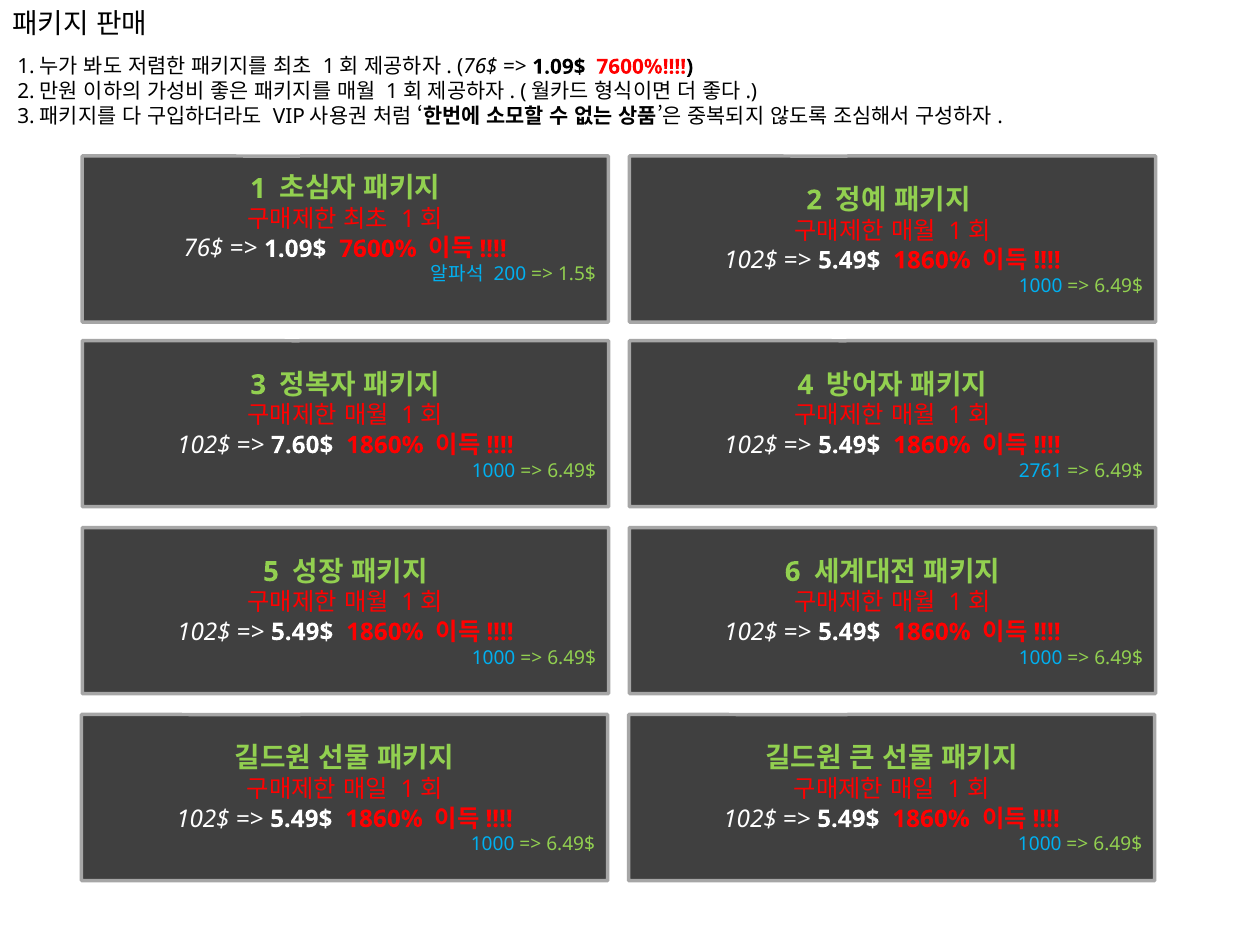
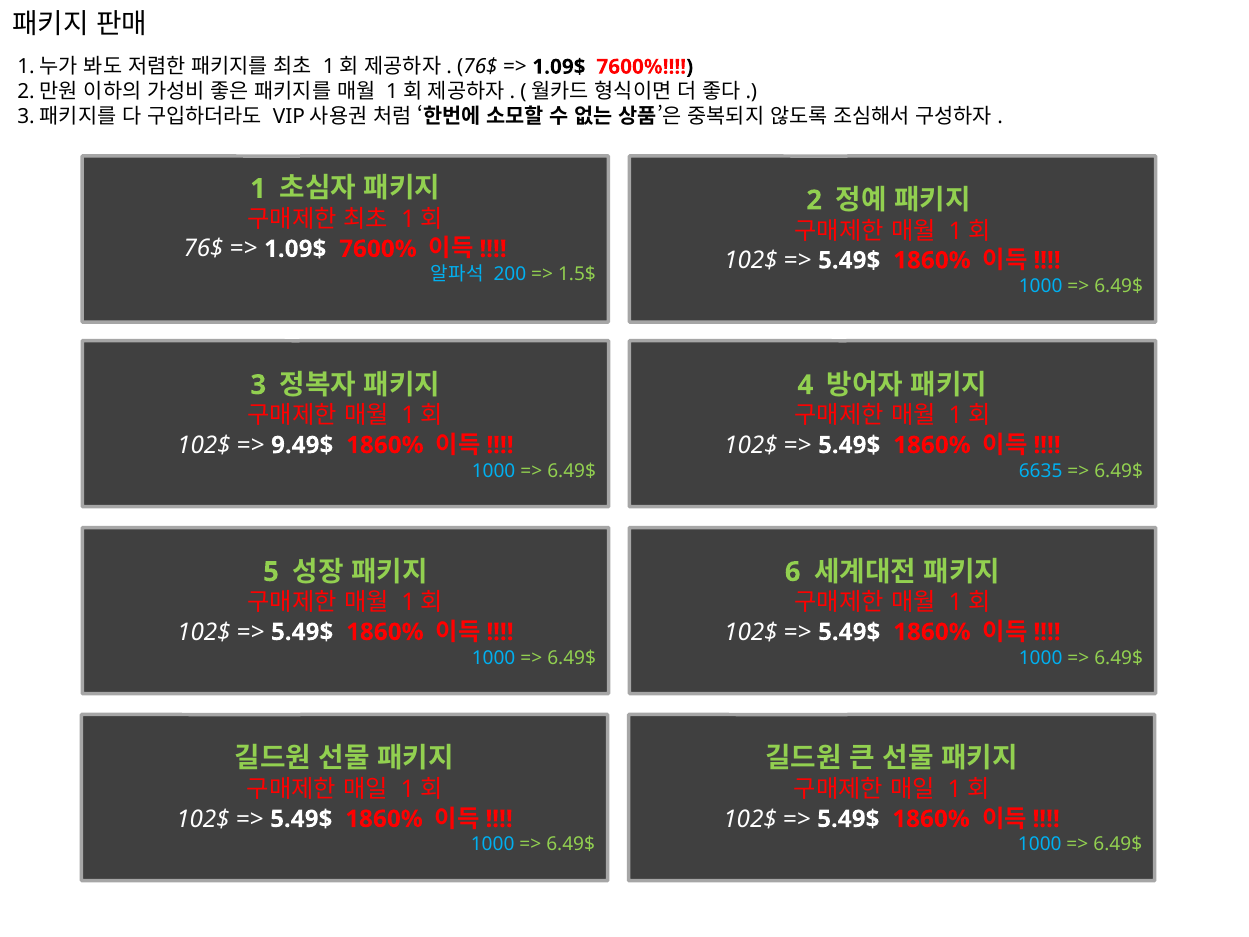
7.60$: 7.60$ -> 9.49$
2761: 2761 -> 6635
